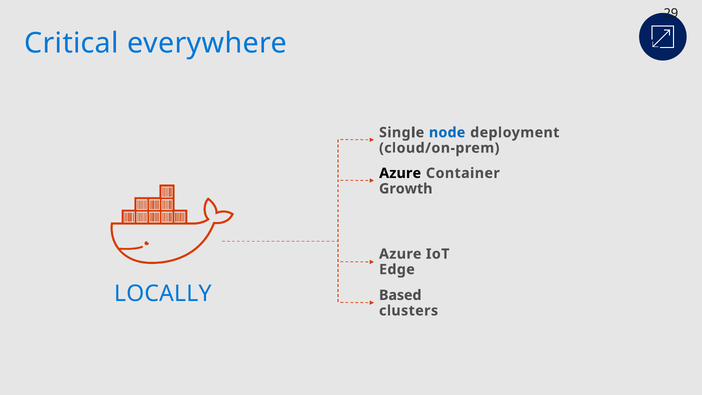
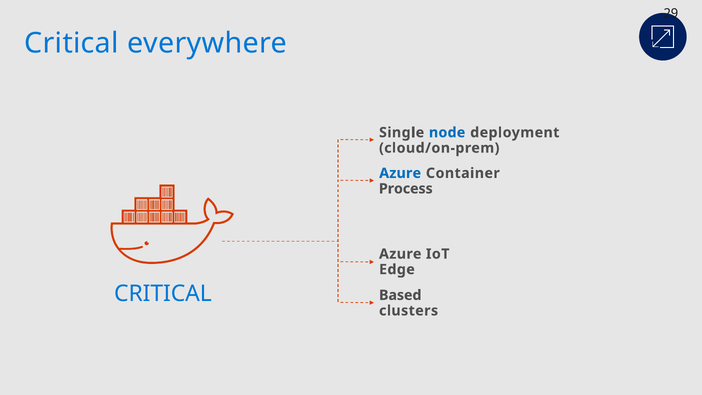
Azure at (400, 173) colour: black -> blue
Growth: Growth -> Process
LOCALLY at (163, 294): LOCALLY -> CRITICAL
